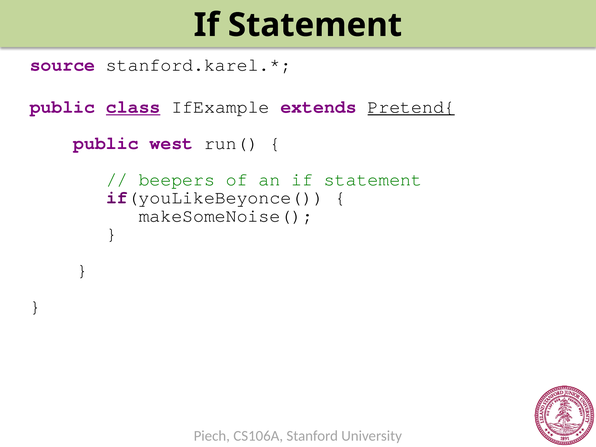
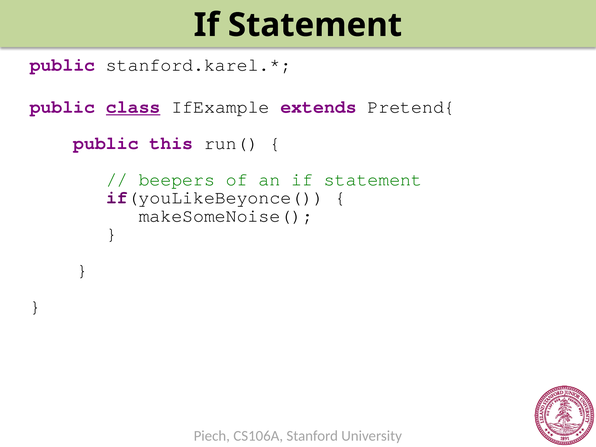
source at (62, 65): source -> public
Pretend{ underline: present -> none
west: west -> this
